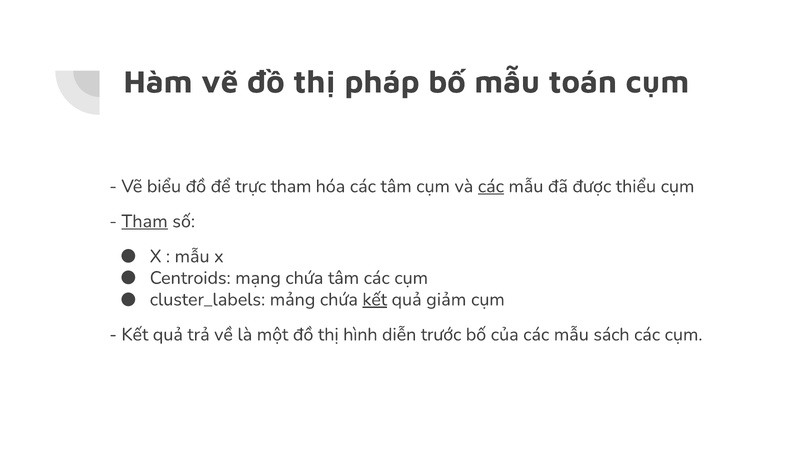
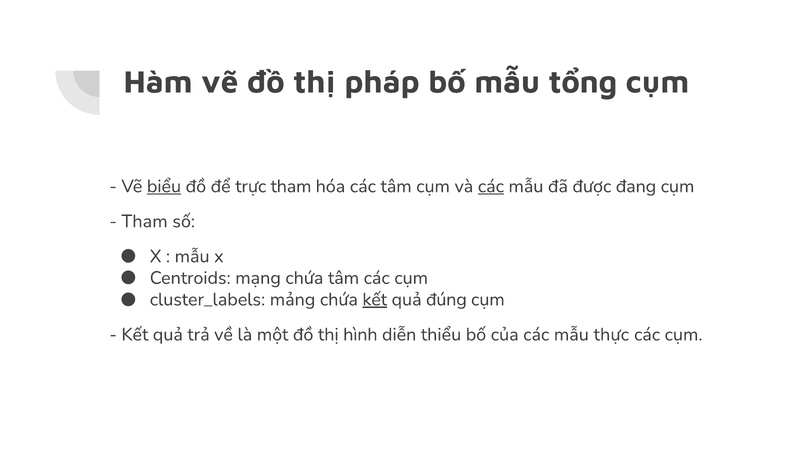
toán: toán -> tổng
biểu underline: none -> present
thiểu: thiểu -> đang
Tham at (145, 221) underline: present -> none
giảm: giảm -> đúng
trước: trước -> thiểu
sách: sách -> thực
